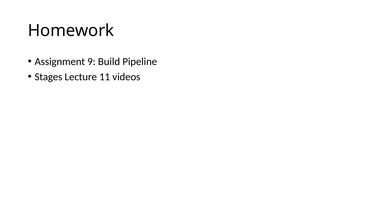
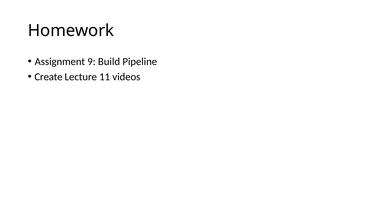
Stages: Stages -> Create
